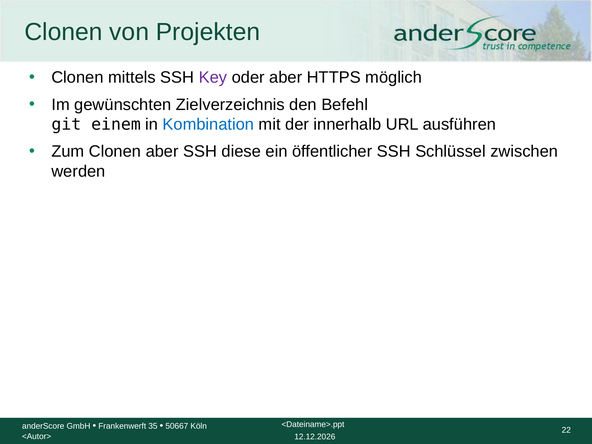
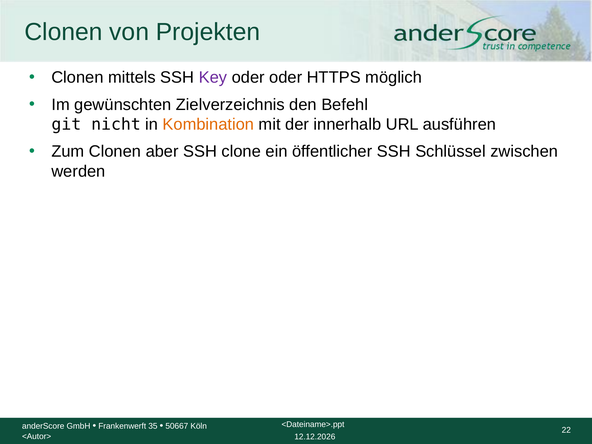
oder aber: aber -> oder
einem: einem -> nicht
Kombination colour: blue -> orange
diese: diese -> clone
